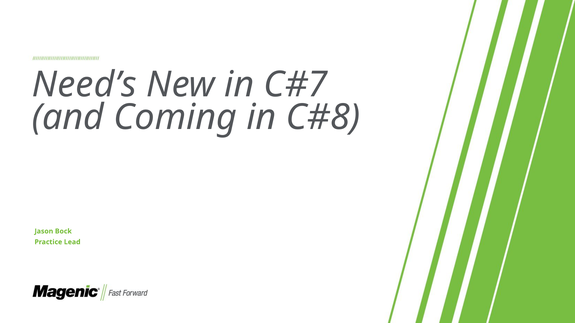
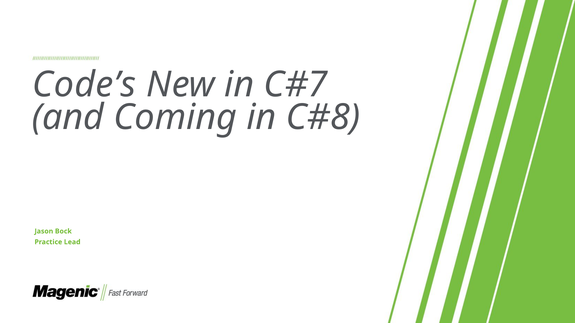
Need’s: Need’s -> Code’s
